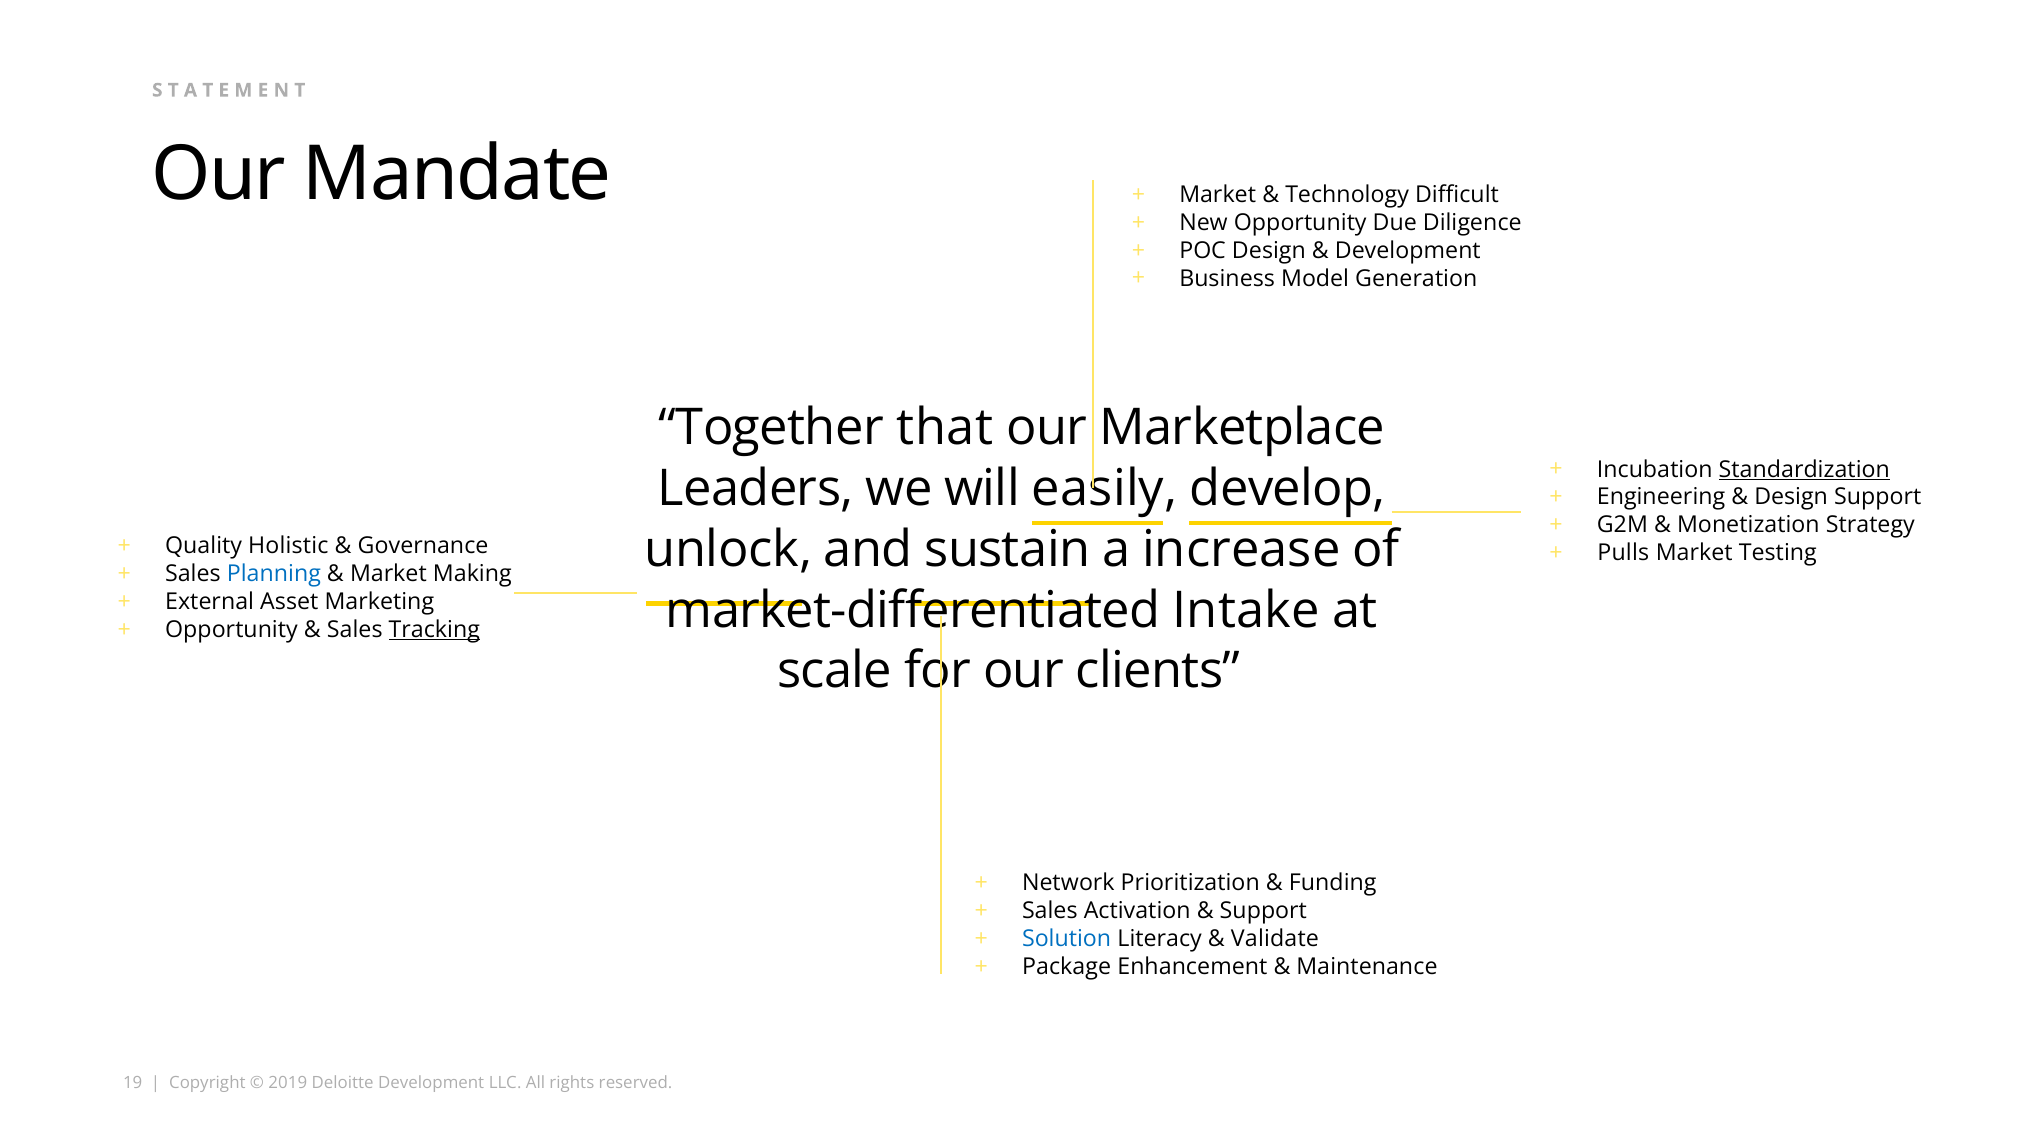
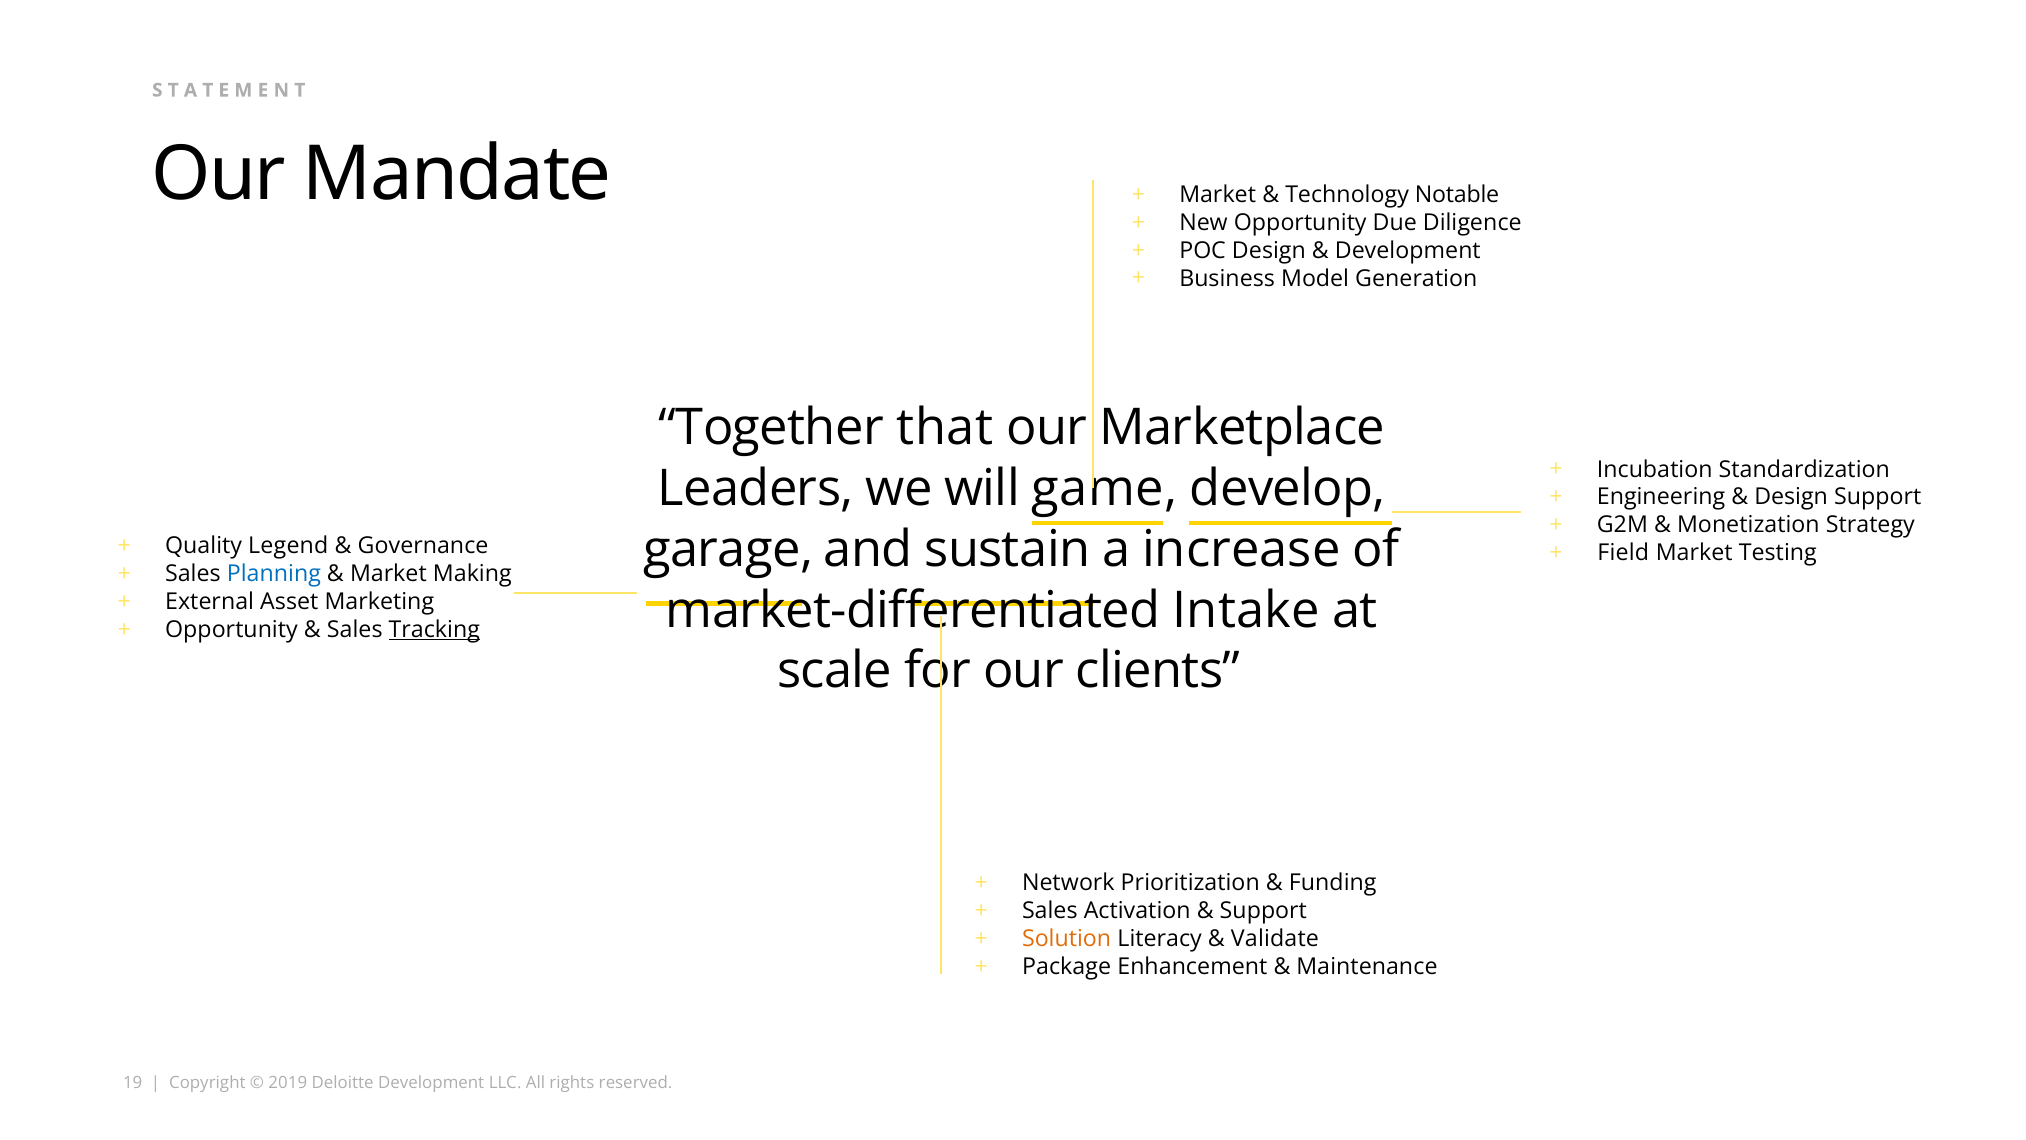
Difficult: Difficult -> Notable
Standardization underline: present -> none
easily: easily -> game
unlock: unlock -> garage
Holistic: Holistic -> Legend
Pulls: Pulls -> Field
Solution colour: blue -> orange
